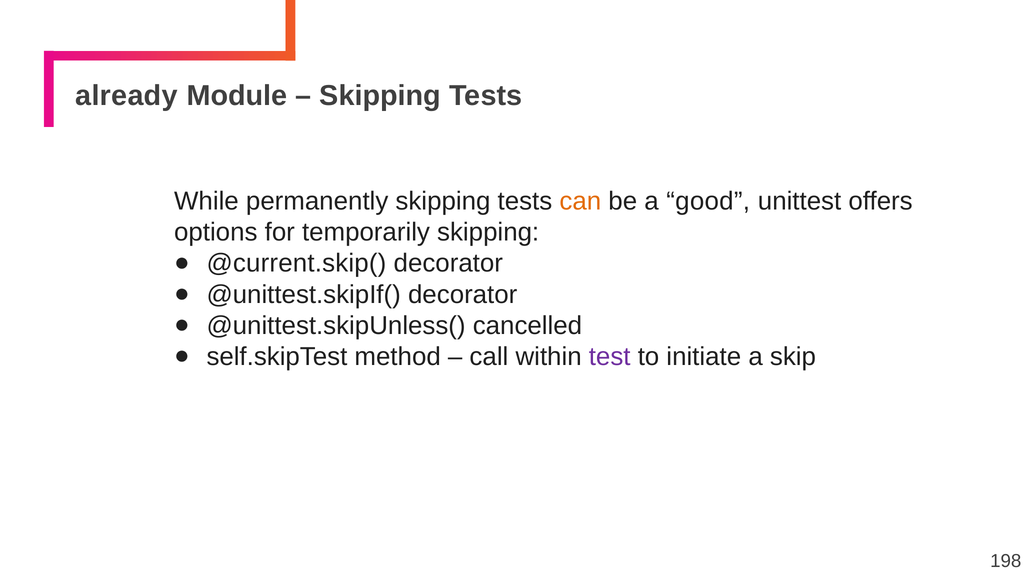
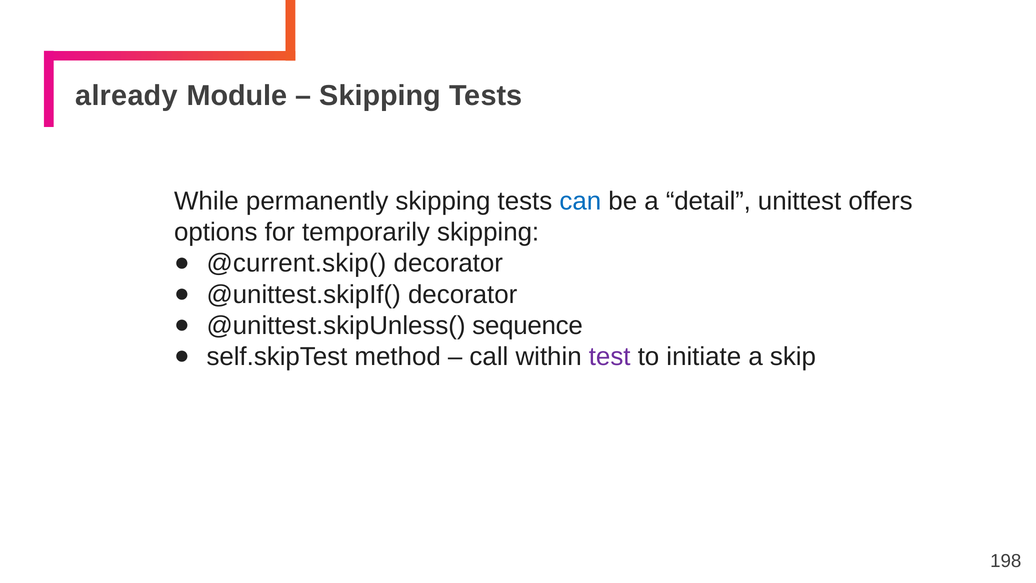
can colour: orange -> blue
good: good -> detail
cancelled: cancelled -> sequence
